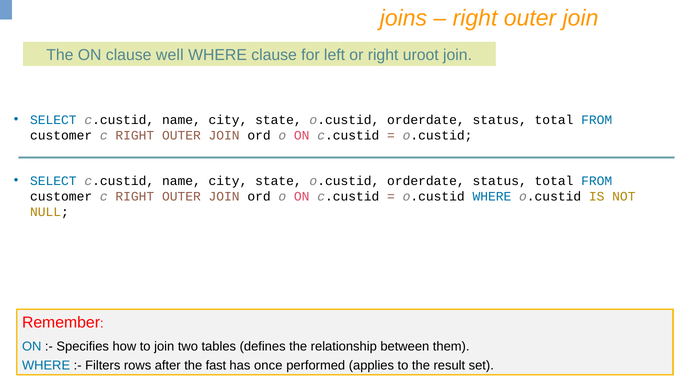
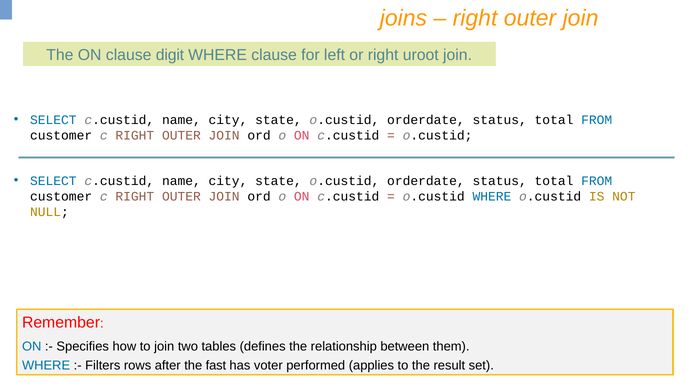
well: well -> digit
once: once -> voter
